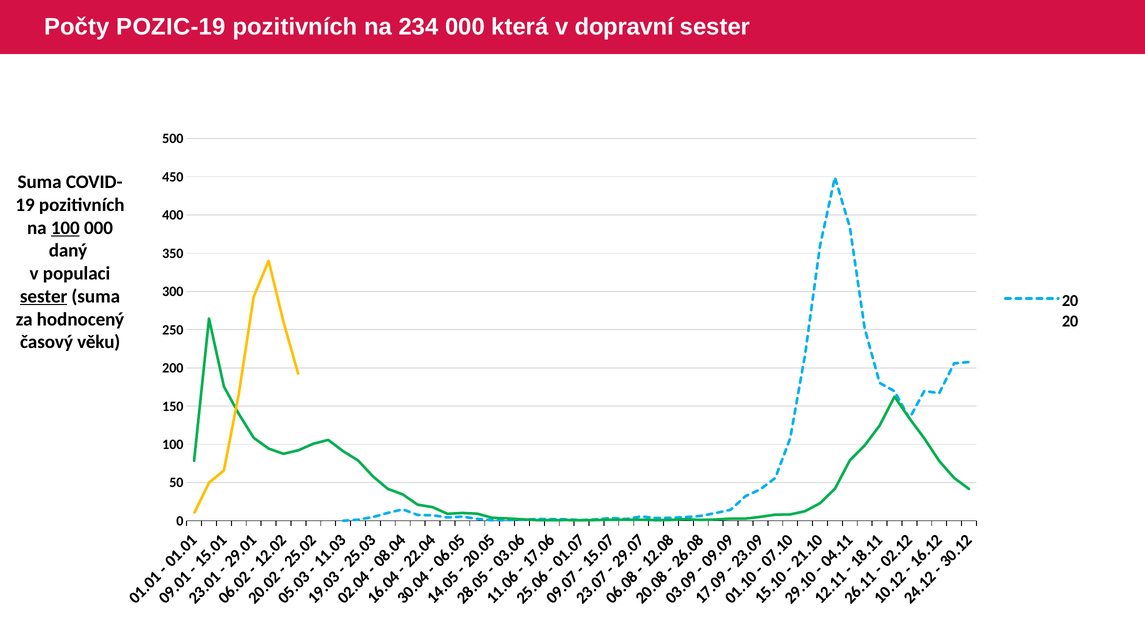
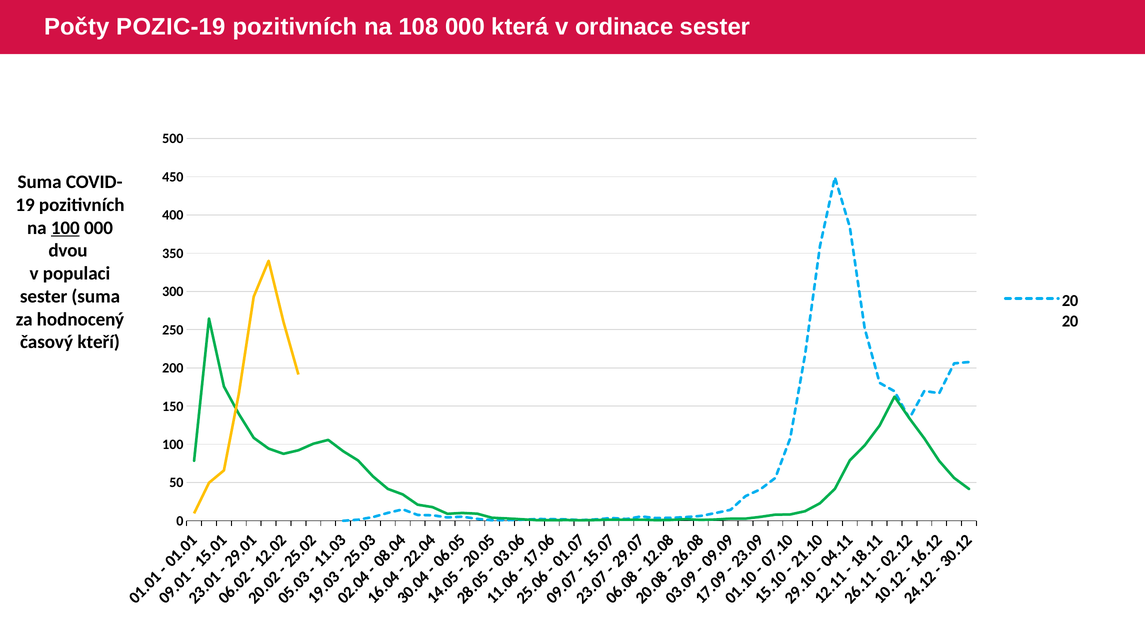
234: 234 -> 108
dopravní: dopravní -> ordinace
daný: daný -> dvou
sester at (44, 296) underline: present -> none
věku: věku -> kteří
